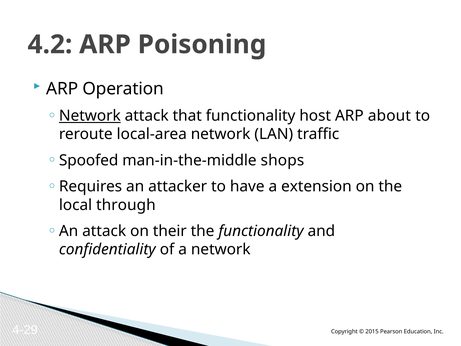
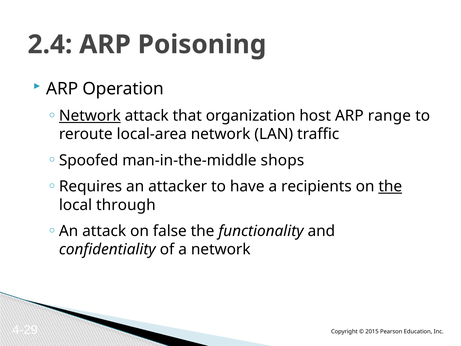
4.2: 4.2 -> 2.4
that functionality: functionality -> organization
about: about -> range
extension: extension -> recipients
the at (390, 186) underline: none -> present
their: their -> false
